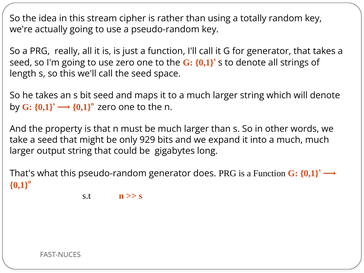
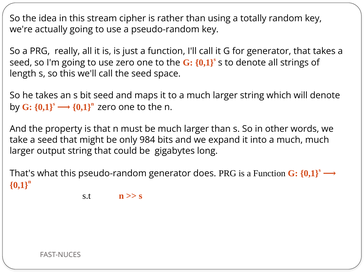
929: 929 -> 984
